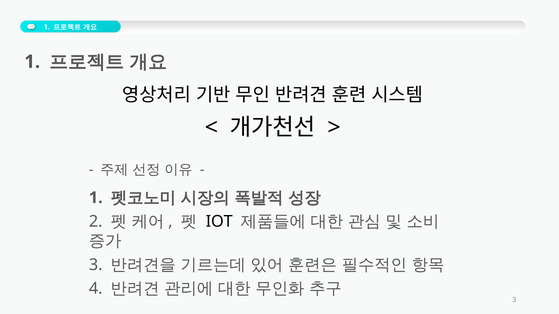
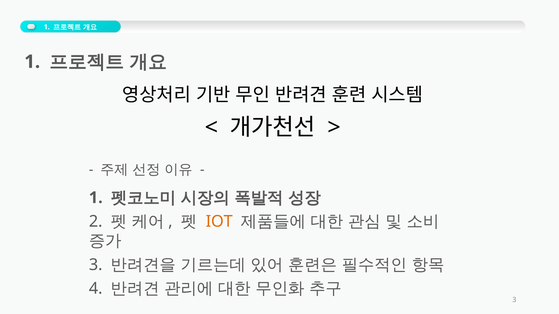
IOT colour: black -> orange
